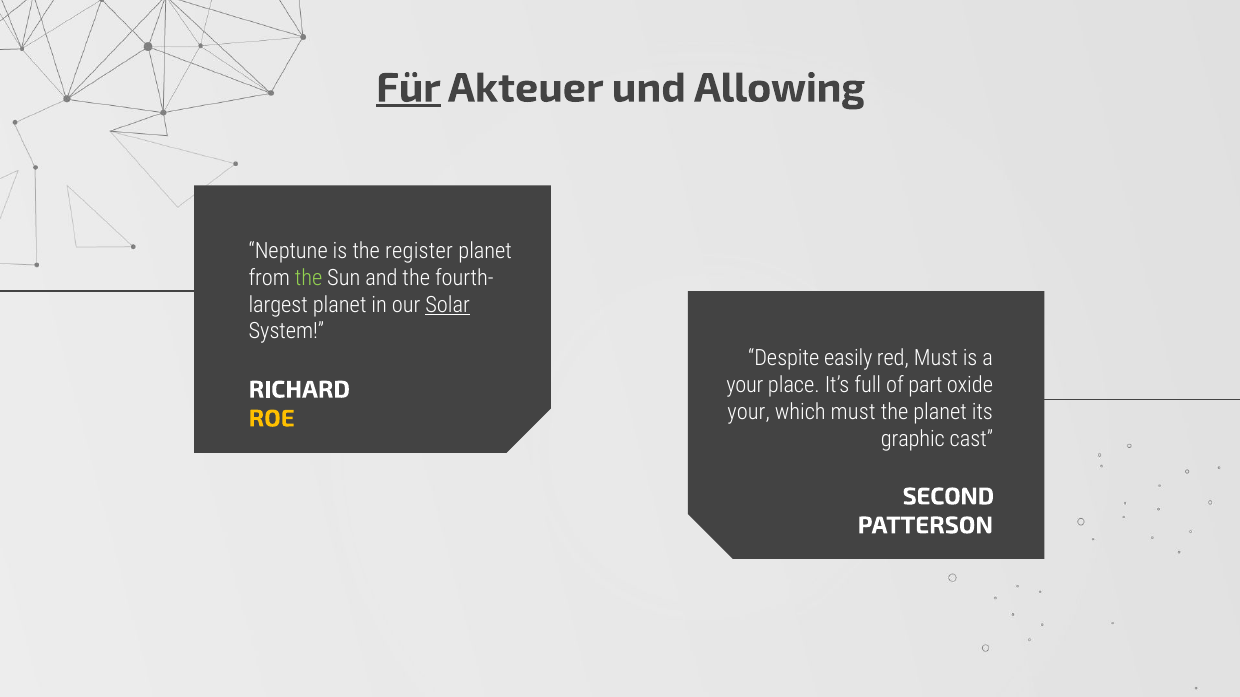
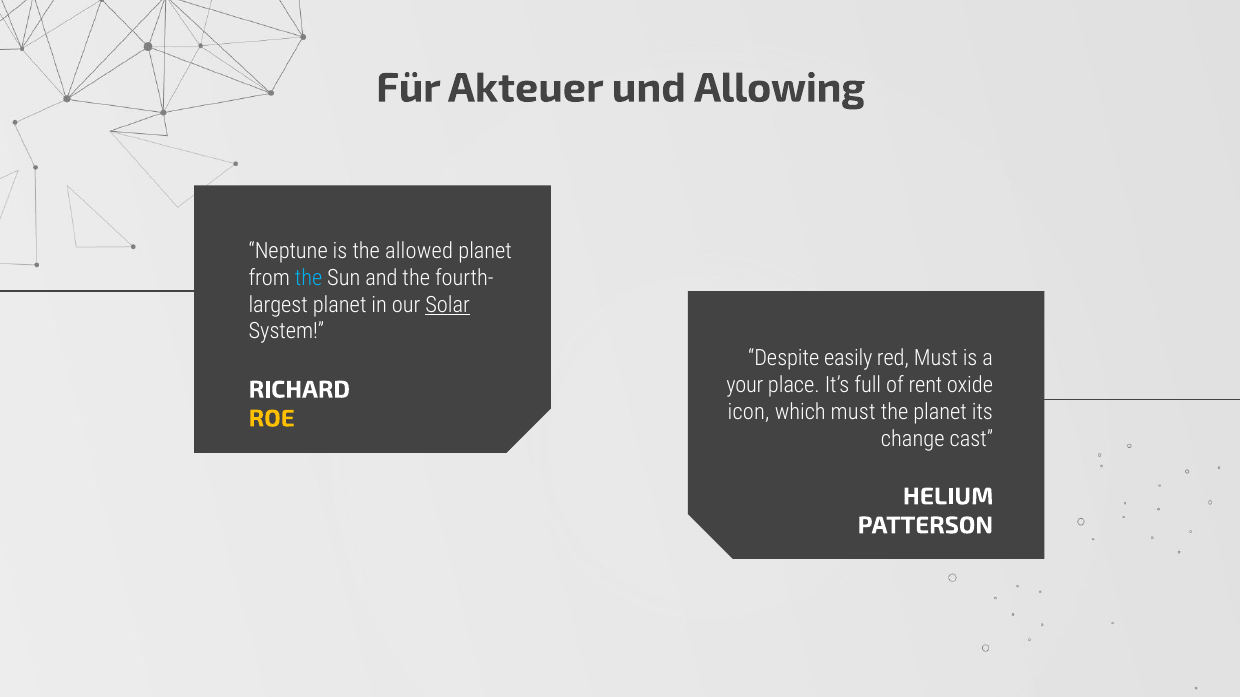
Für underline: present -> none
register: register -> allowed
the at (309, 278) colour: light green -> light blue
part: part -> rent
your at (749, 412): your -> icon
graphic: graphic -> change
SECOND: SECOND -> HELIUM
